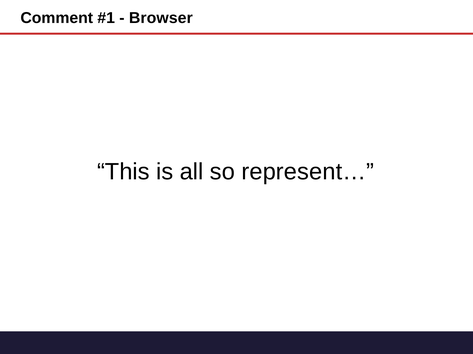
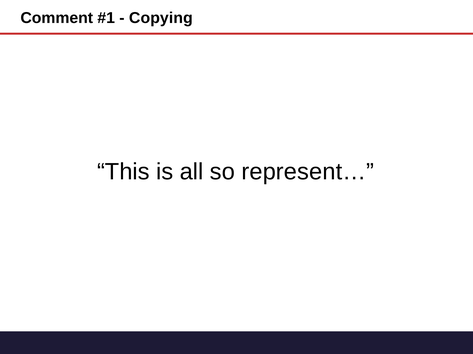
Browser: Browser -> Copying
